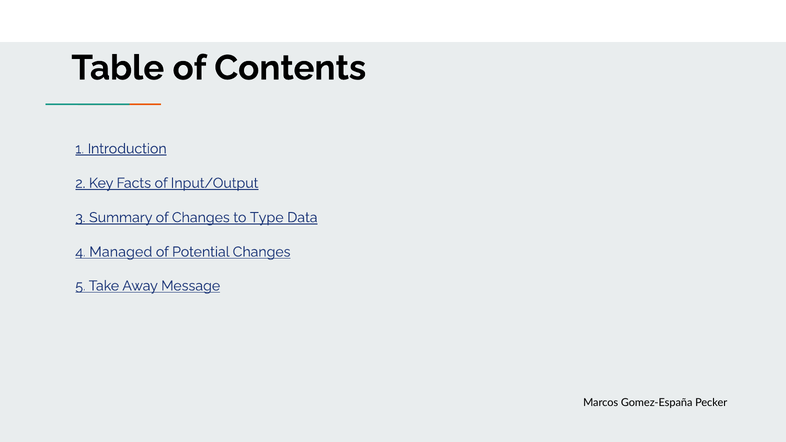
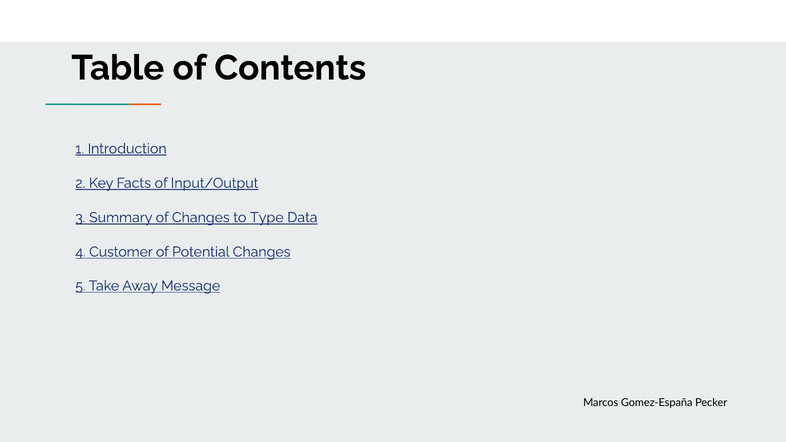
Managed: Managed -> Customer
